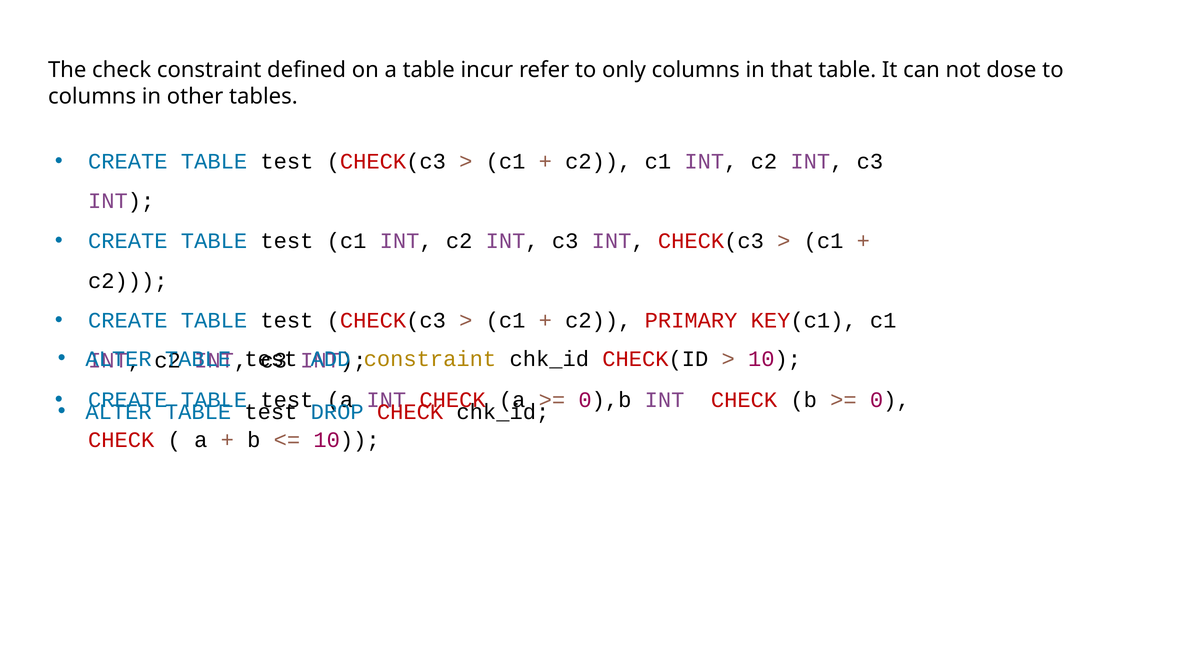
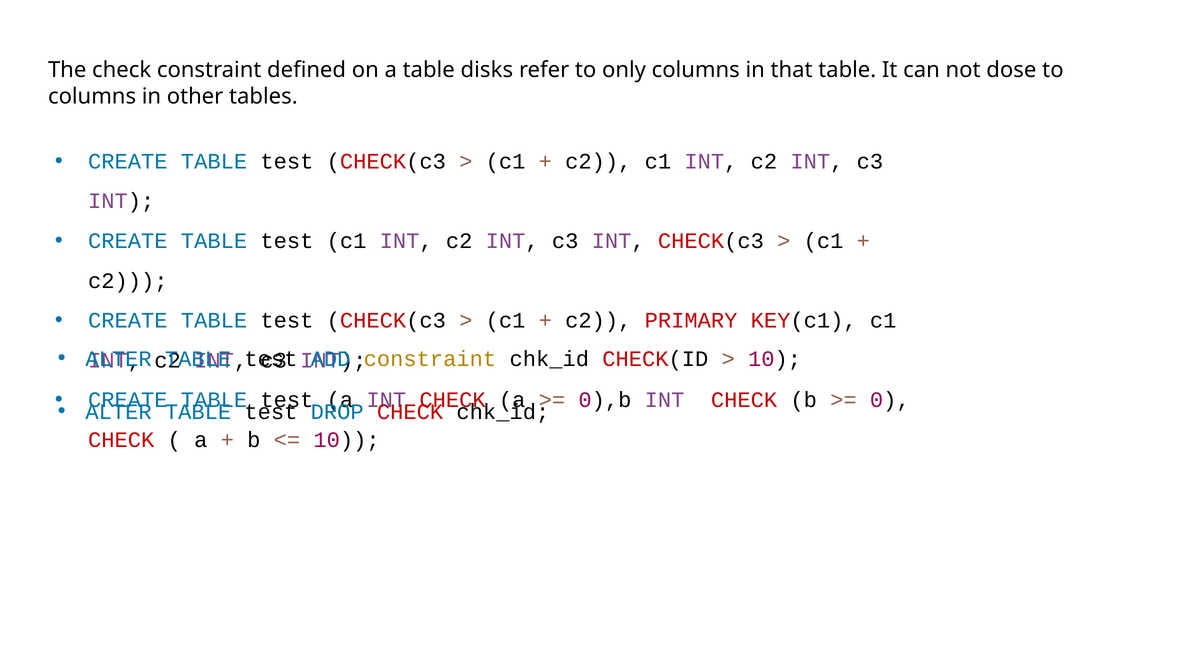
incur: incur -> disks
